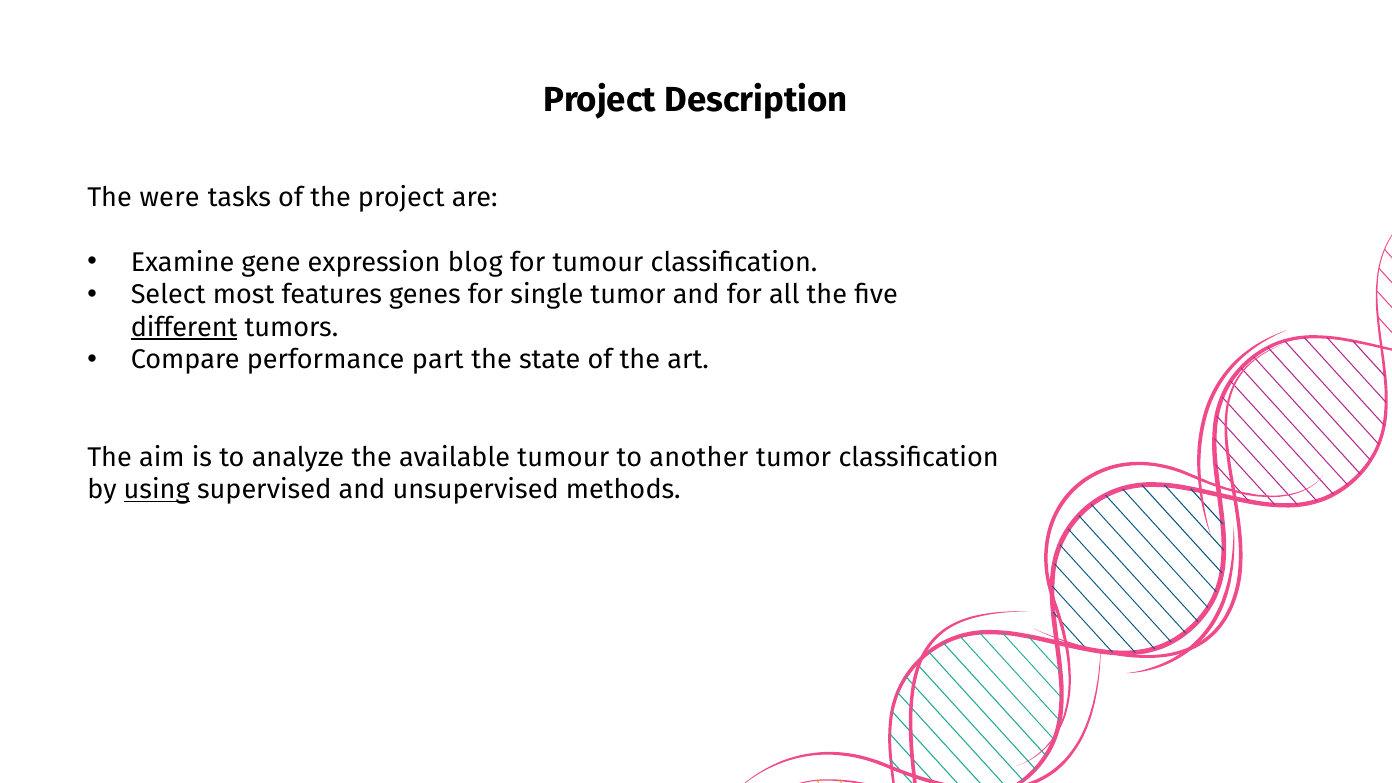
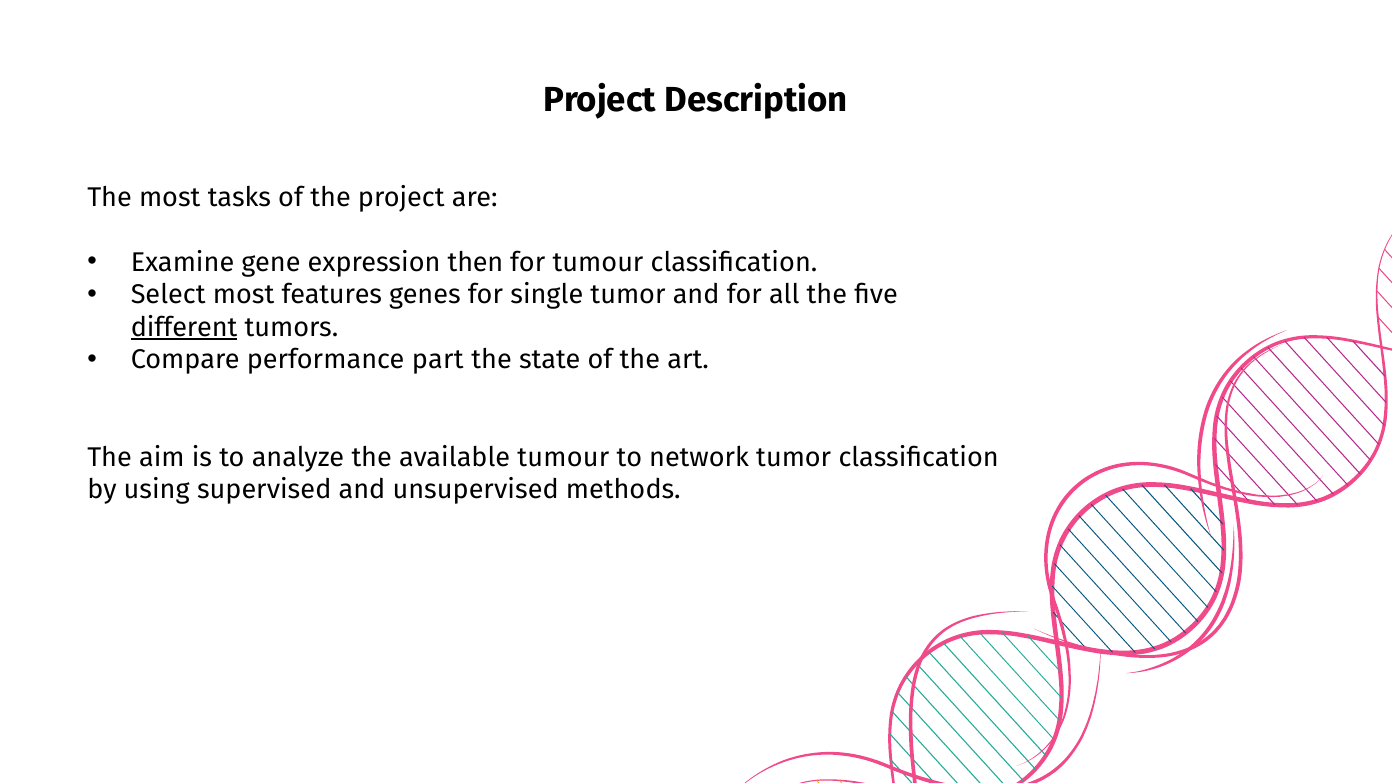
The were: were -> most
blog: blog -> then
another: another -> network
using underline: present -> none
